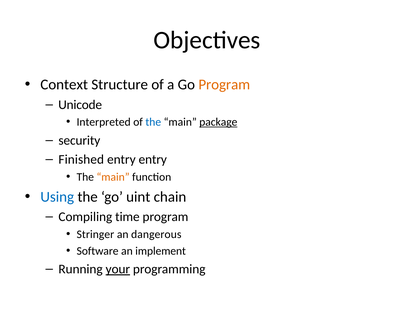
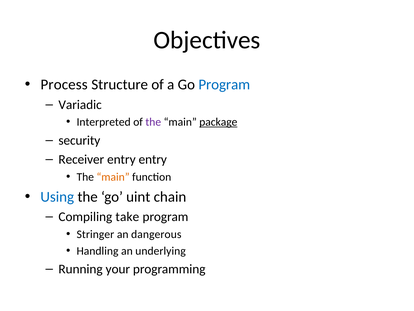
Context: Context -> Process
Program at (224, 85) colour: orange -> blue
Unicode: Unicode -> Variadic
the at (153, 122) colour: blue -> purple
Finished: Finished -> Receiver
time: time -> take
Software: Software -> Handling
implement: implement -> underlying
your underline: present -> none
